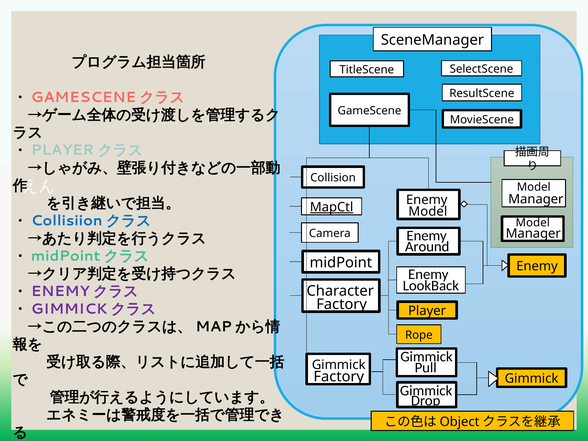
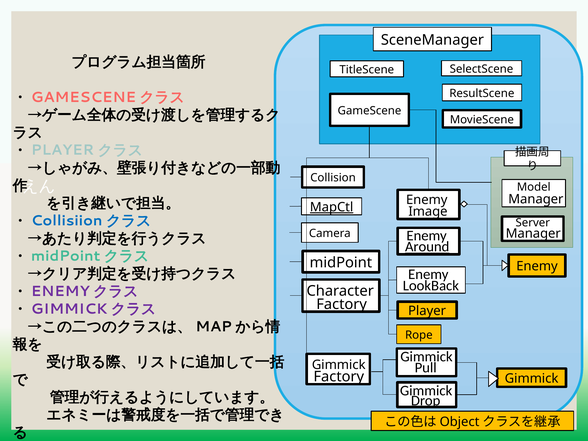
Model at (428, 212): Model -> Image
Model at (533, 223): Model -> Server
Around underline: none -> present
